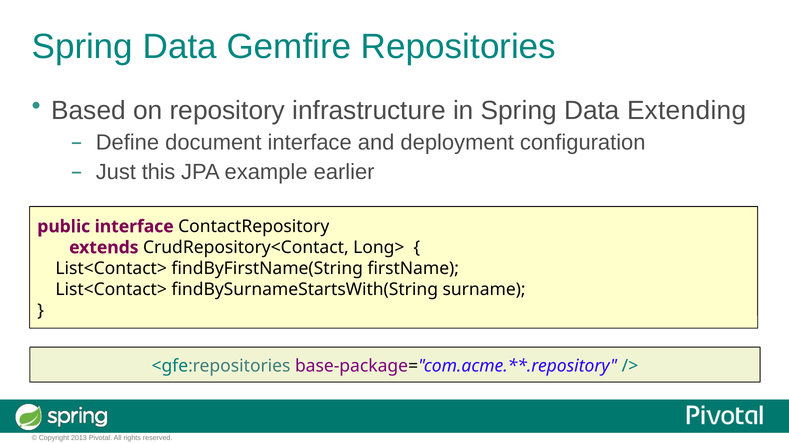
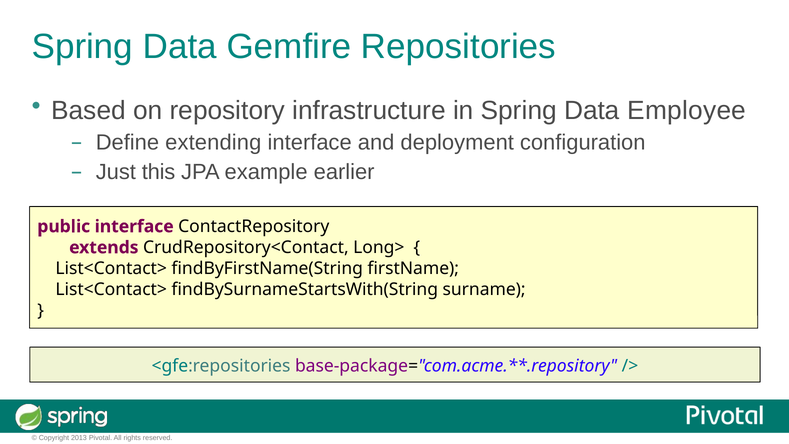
Extending: Extending -> Employee
document: document -> extending
